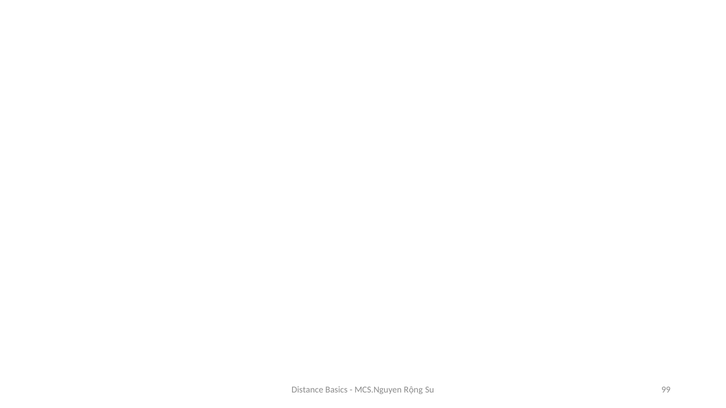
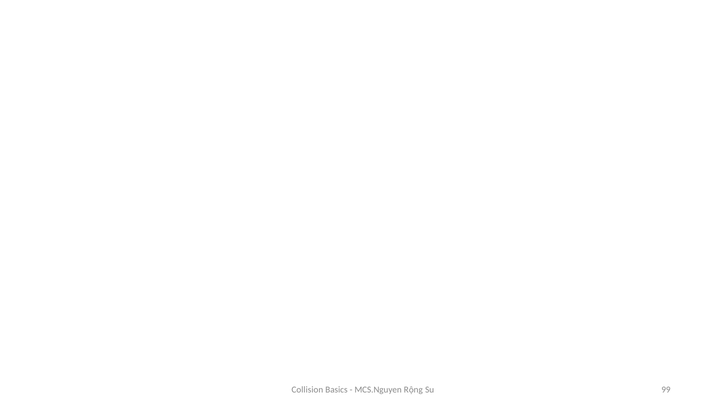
Distance: Distance -> Collision
